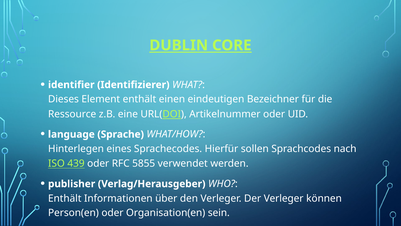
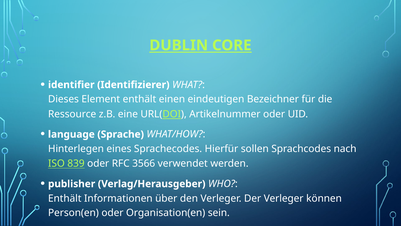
439: 439 -> 839
5855: 5855 -> 3566
